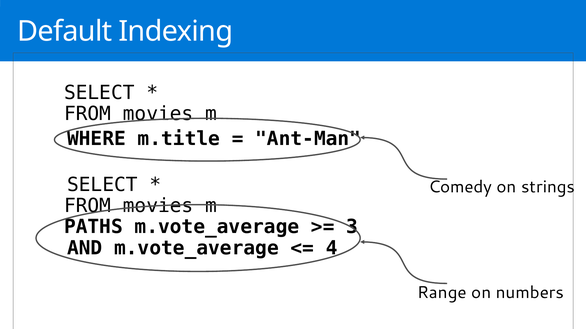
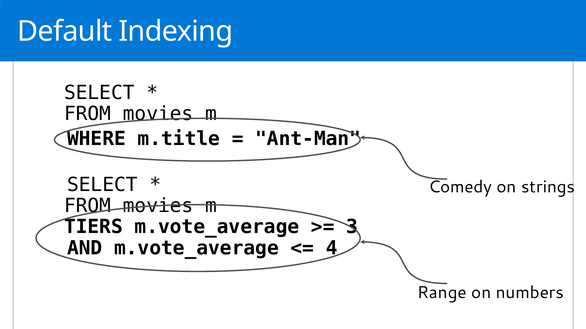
PATHS: PATHS -> TIERS
